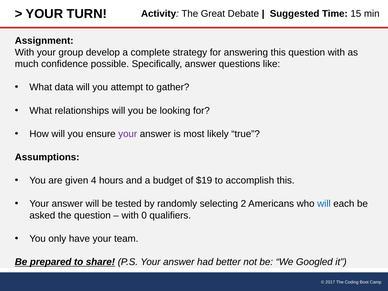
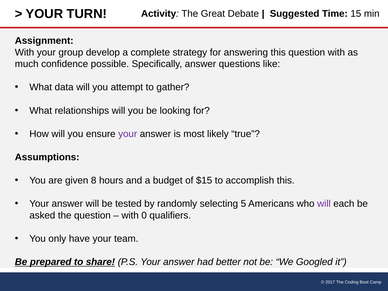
4: 4 -> 8
$19: $19 -> $15
2: 2 -> 5
will at (324, 204) colour: blue -> purple
